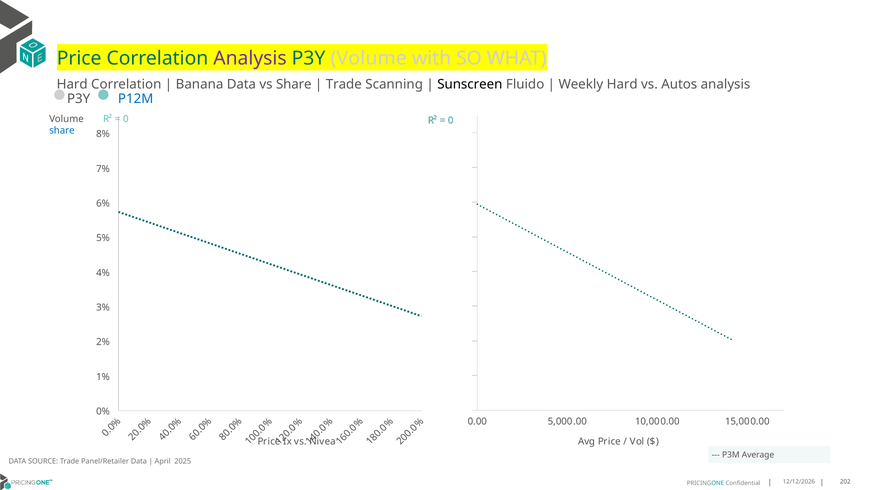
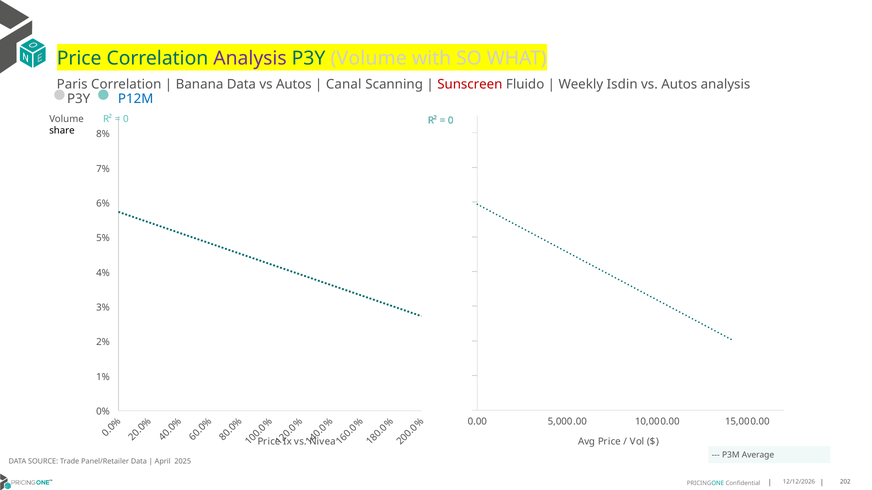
Hard at (72, 84): Hard -> Paris
Share at (294, 84): Share -> Autos
Trade at (344, 84): Trade -> Canal
Sunscreen colour: black -> red
Weekly Hard: Hard -> Isdin
share at (62, 131) colour: blue -> black
